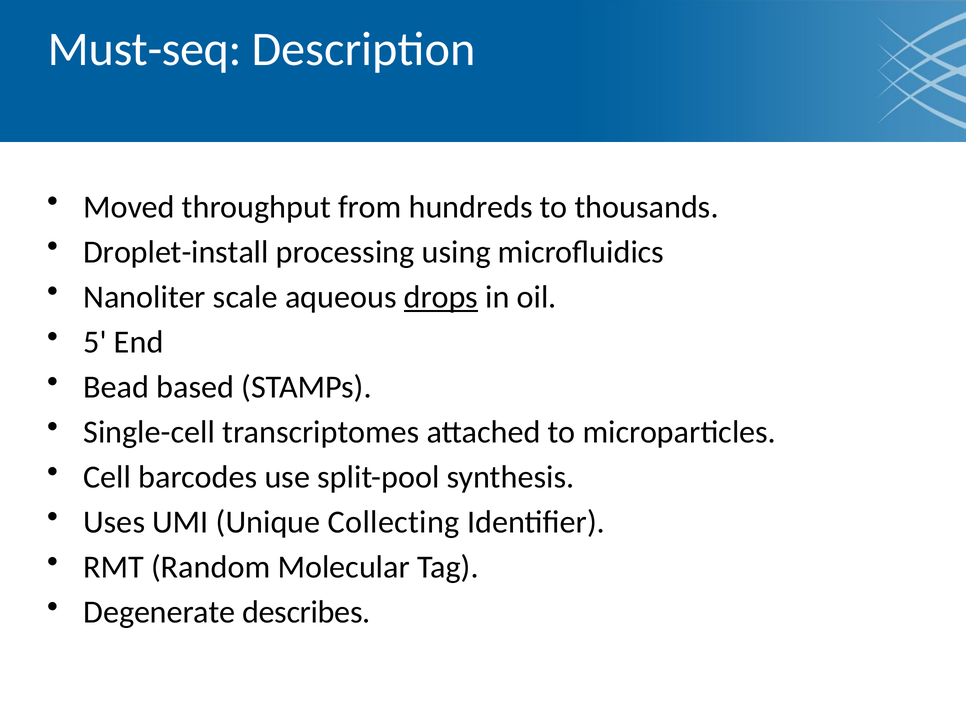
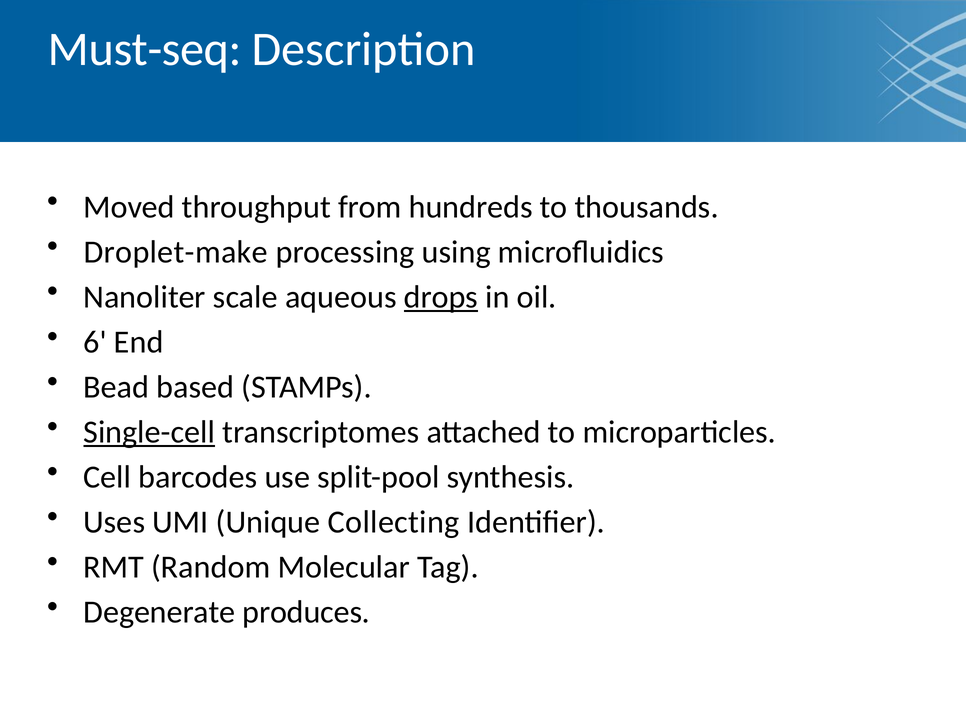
Droplet-install: Droplet-install -> Droplet-make
5: 5 -> 6
Single-cell underline: none -> present
describes: describes -> produces
